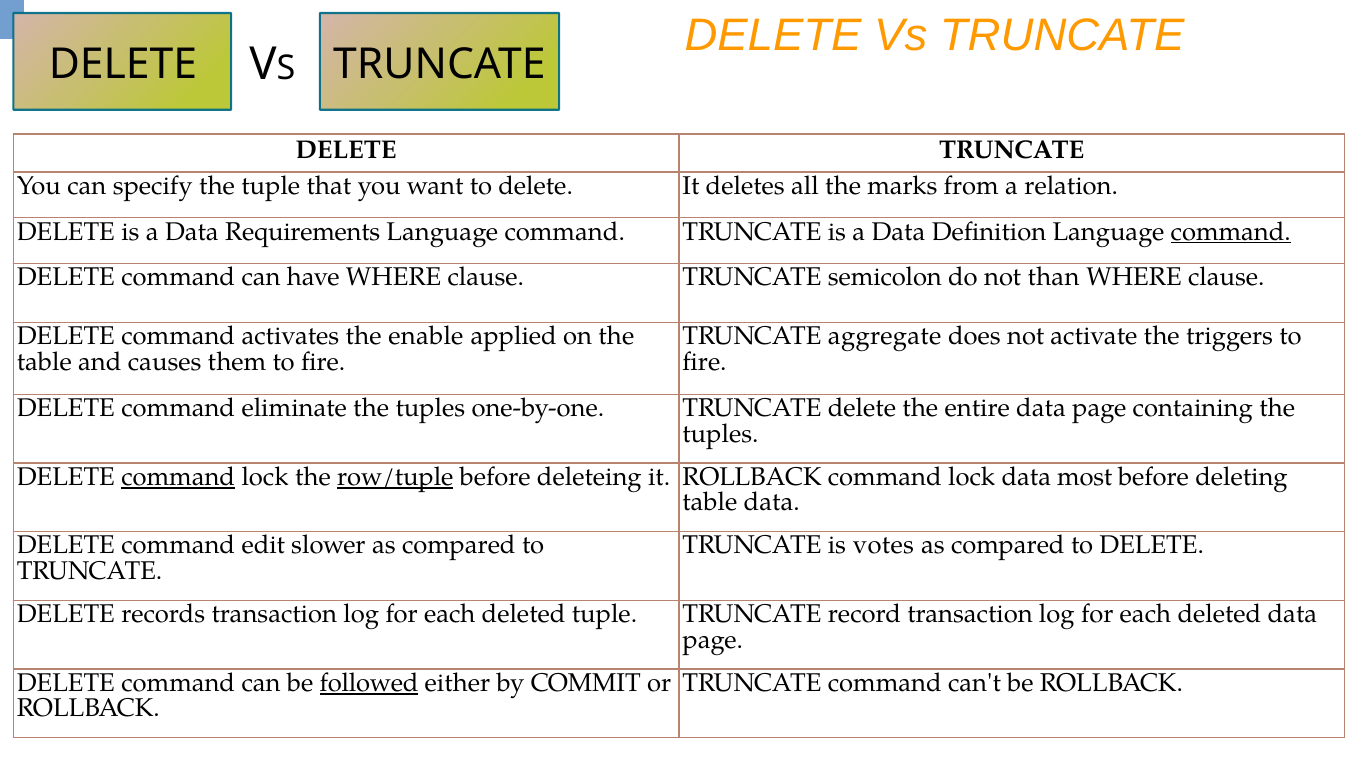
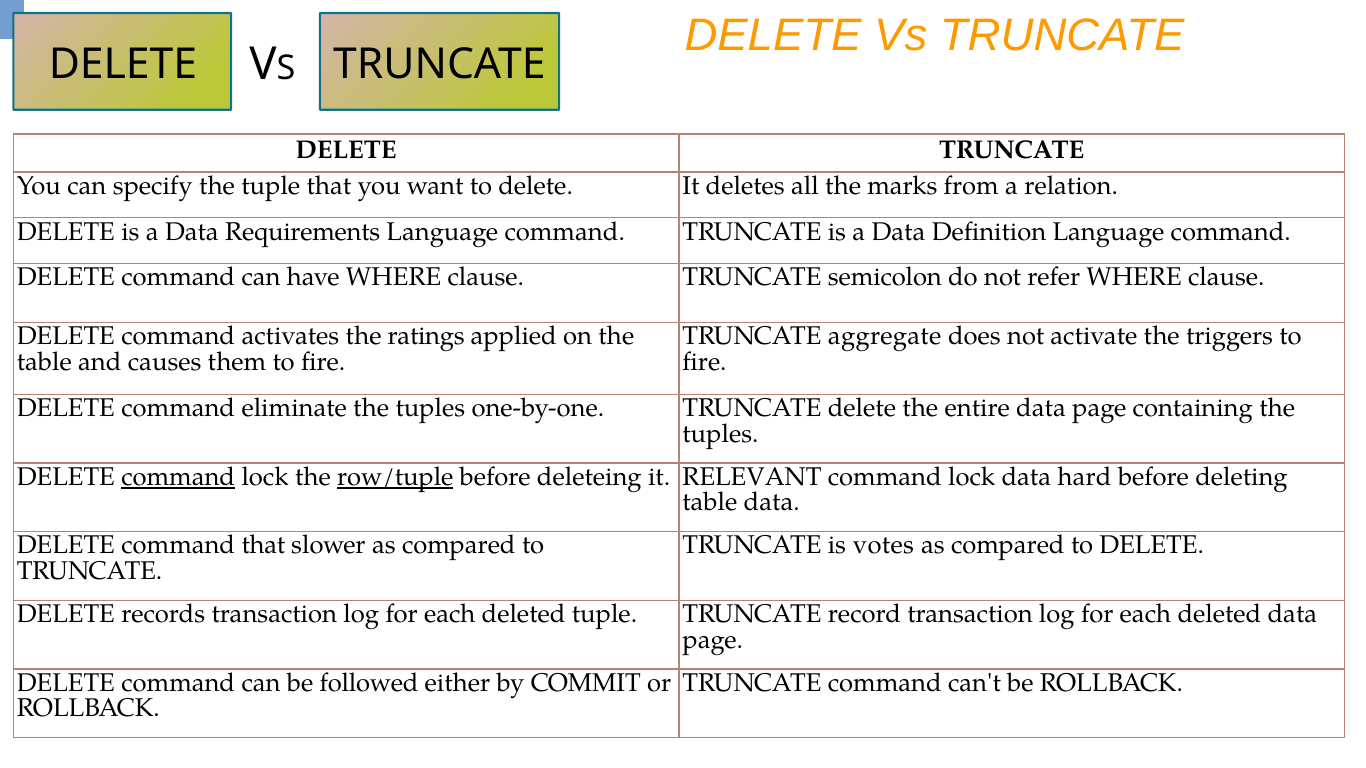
command at (1231, 232) underline: present -> none
than: than -> refer
enable: enable -> ratings
it ROLLBACK: ROLLBACK -> RELEVANT
most: most -> hard
command edit: edit -> that
followed underline: present -> none
